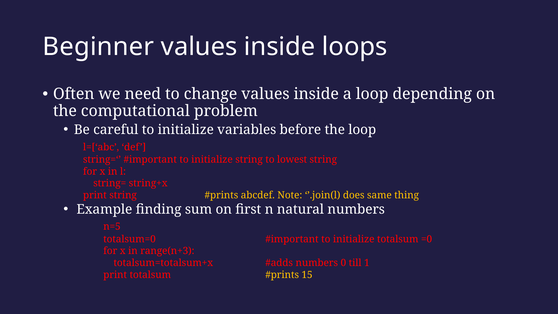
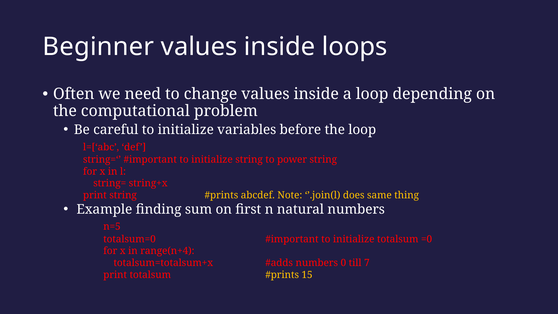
lowest: lowest -> power
range(n+3: range(n+3 -> range(n+4
1: 1 -> 7
